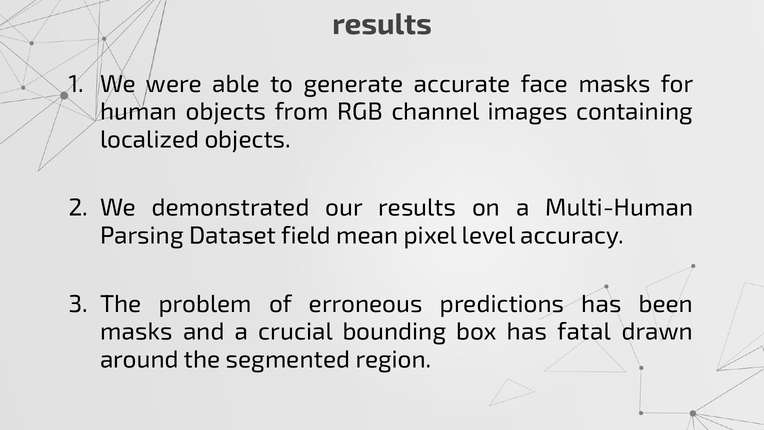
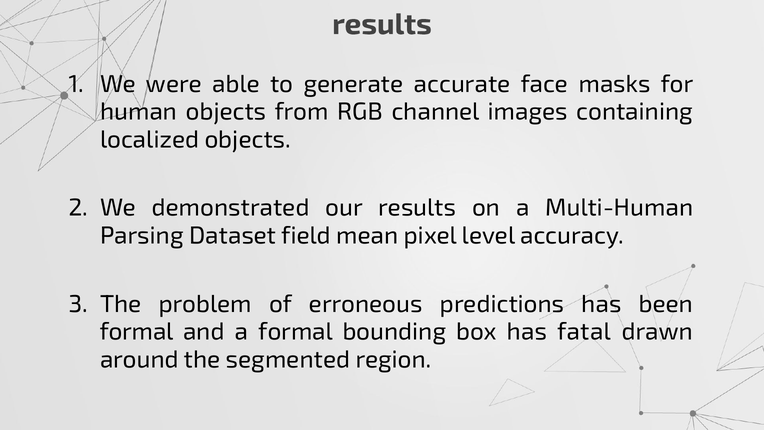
masks at (136, 332): masks -> formal
a crucial: crucial -> formal
